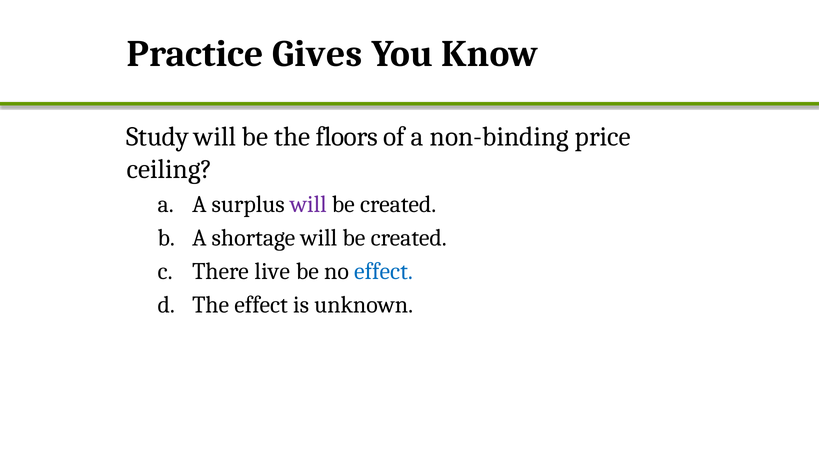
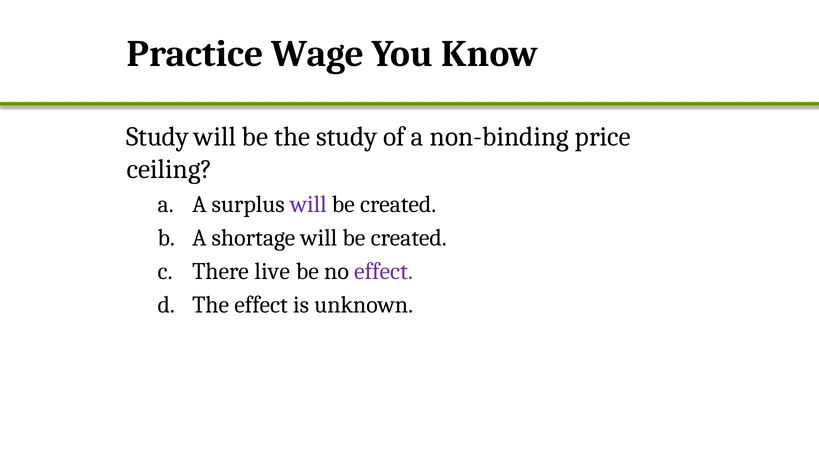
Gives: Gives -> Wage
the floors: floors -> study
effect at (383, 271) colour: blue -> purple
